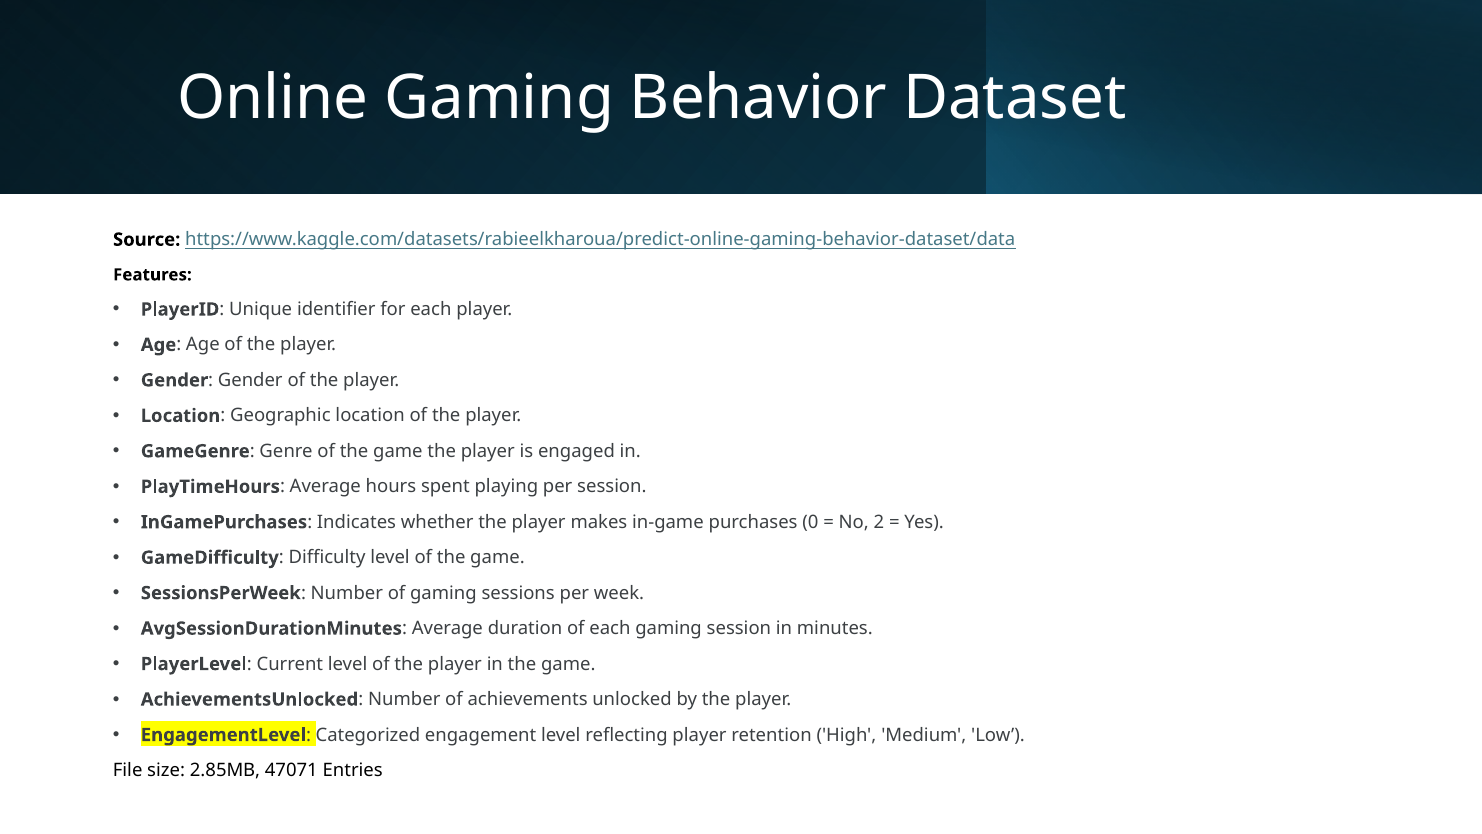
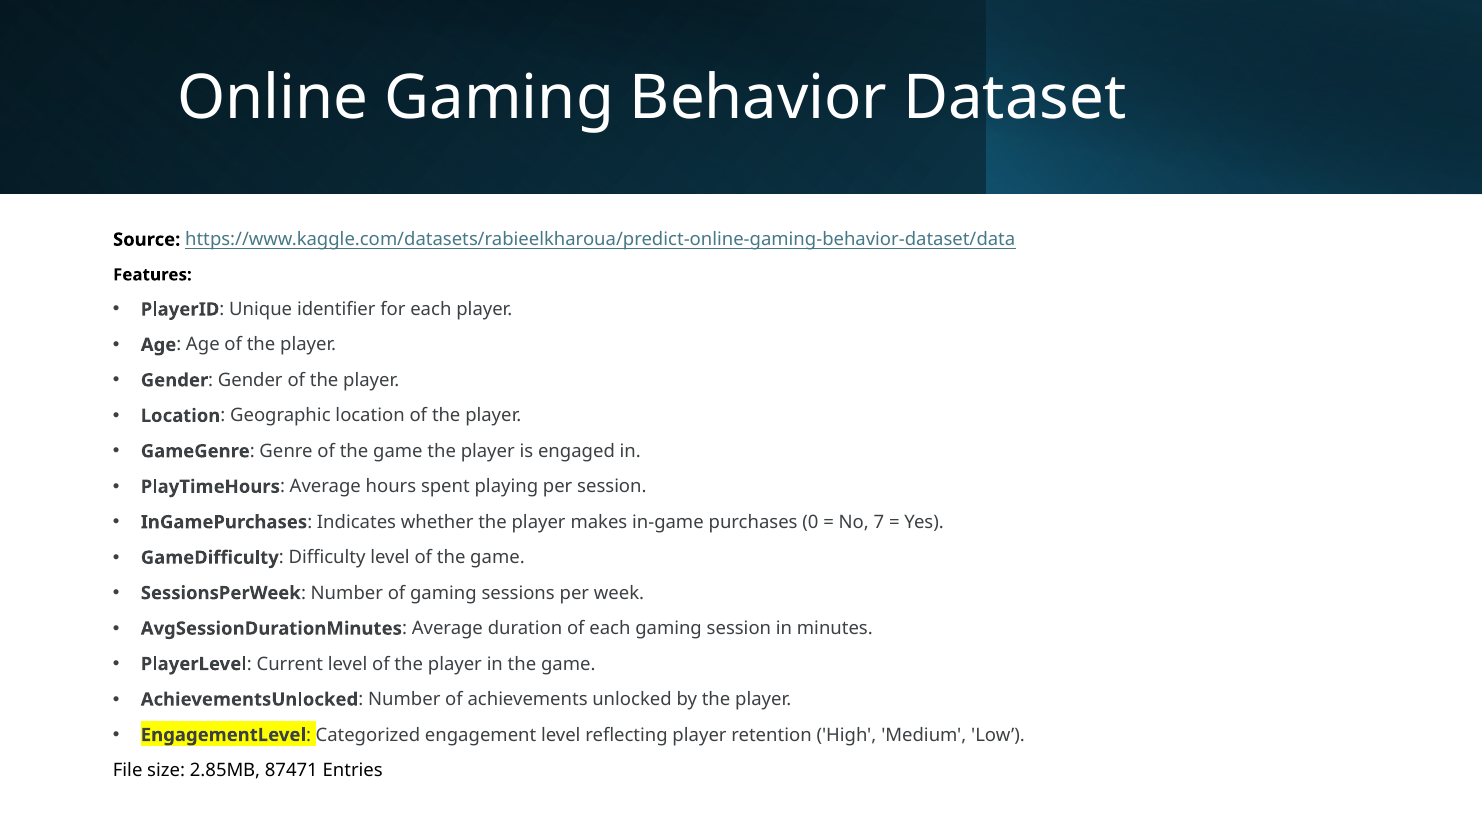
2: 2 -> 7
47071: 47071 -> 87471
